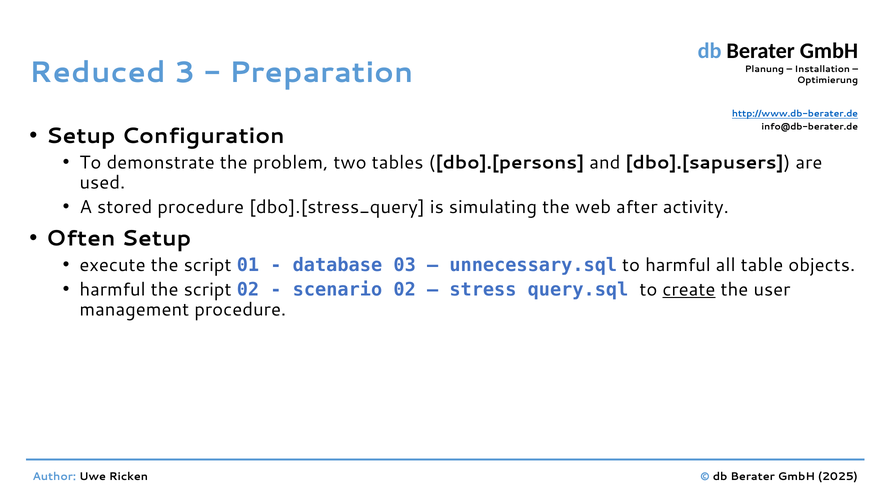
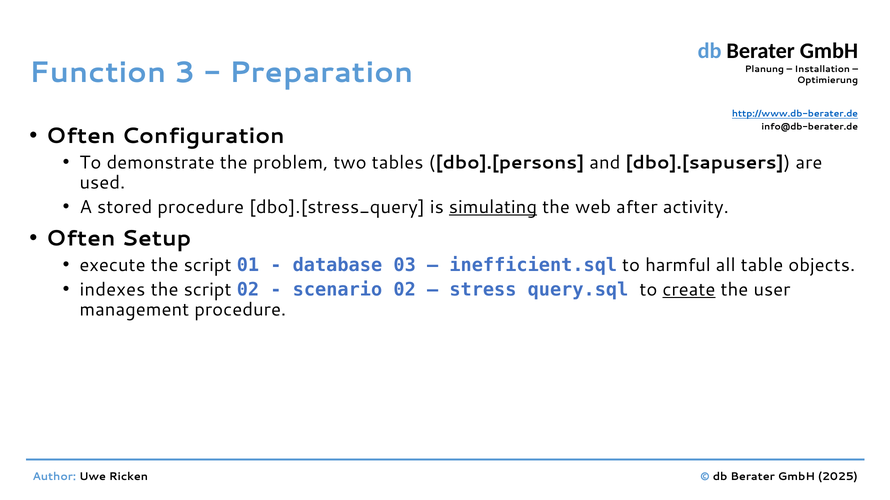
Reduced: Reduced -> Function
Setup at (81, 136): Setup -> Often
simulating underline: none -> present
unnecessary.sql: unnecessary.sql -> inefficient.sql
harmful at (113, 290): harmful -> indexes
